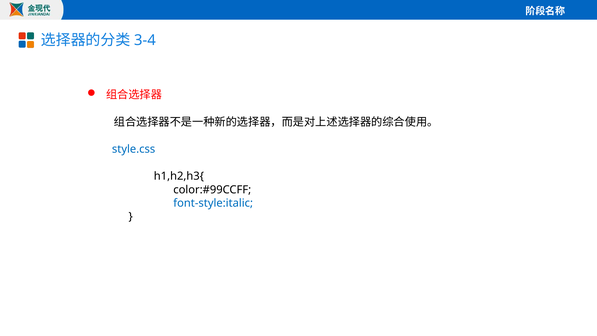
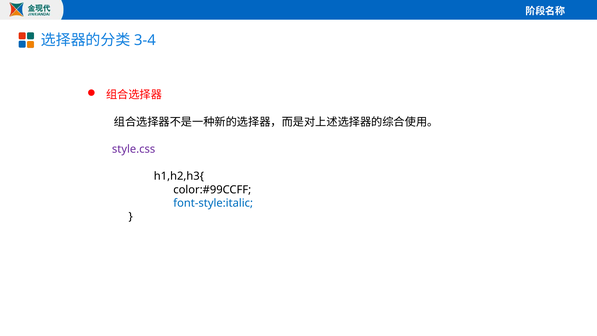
style.css colour: blue -> purple
